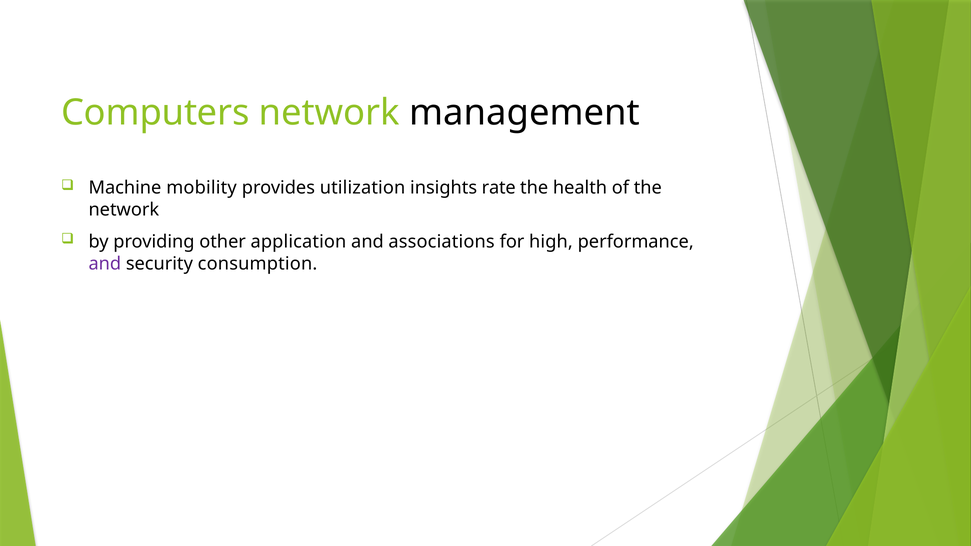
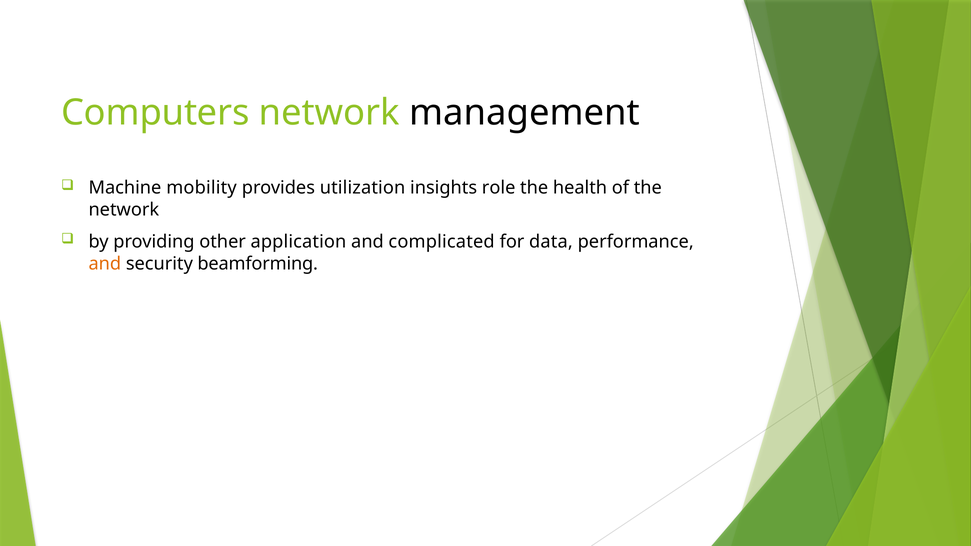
rate: rate -> role
associations: associations -> complicated
high: high -> data
and at (105, 264) colour: purple -> orange
consumption: consumption -> beamforming
